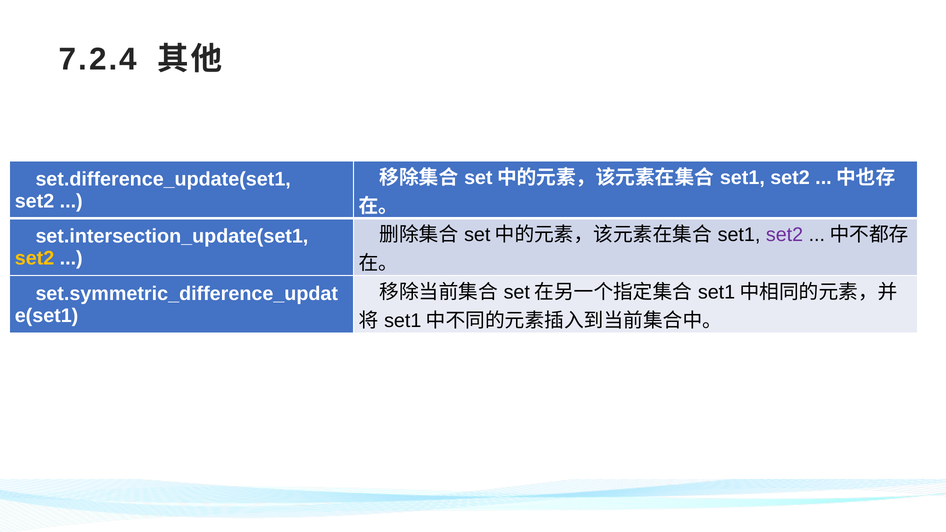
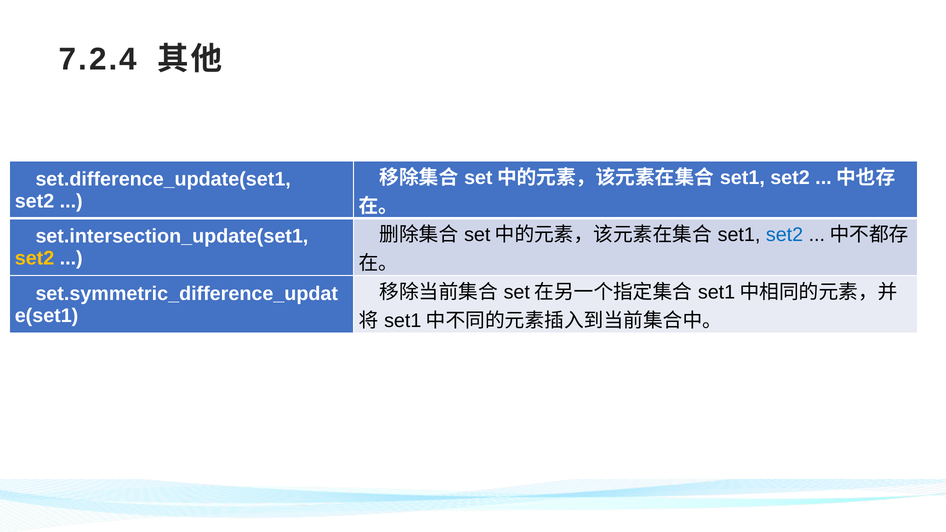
set2 at (785, 235) colour: purple -> blue
